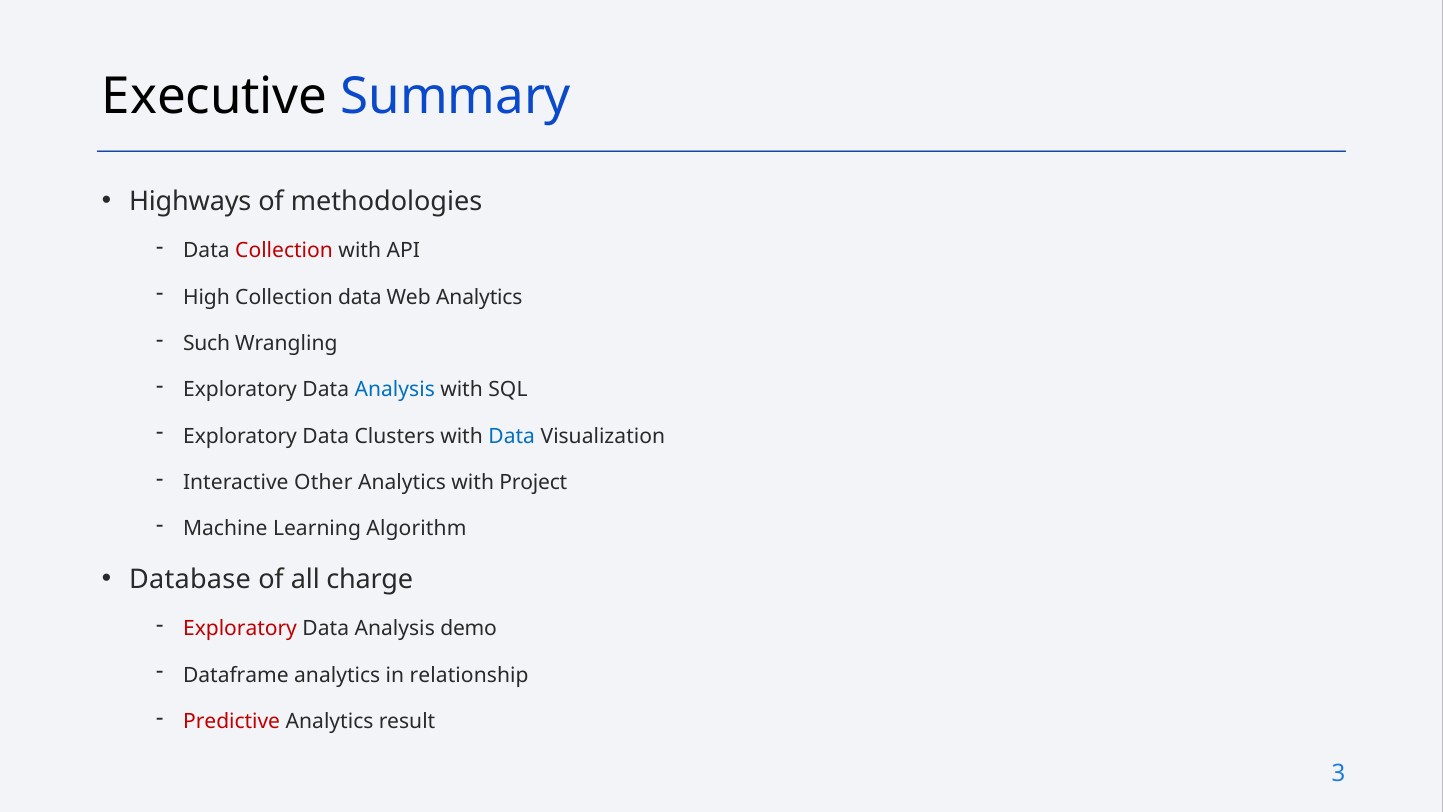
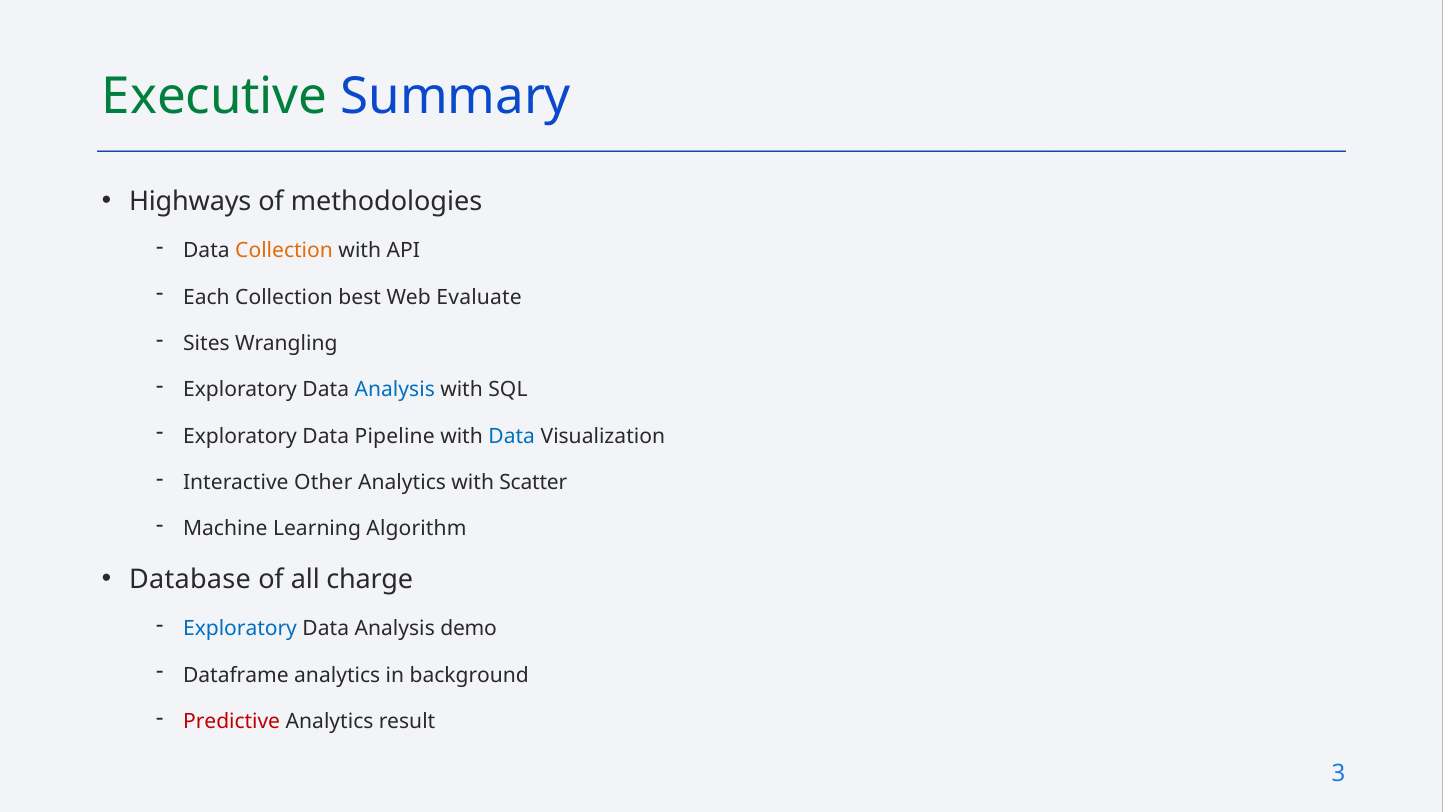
Executive colour: black -> green
Collection at (284, 251) colour: red -> orange
High: High -> Each
Collection data: data -> best
Web Analytics: Analytics -> Evaluate
Such: Such -> Sites
Clusters: Clusters -> Pipeline
Project: Project -> Scatter
Exploratory at (240, 629) colour: red -> blue
relationship: relationship -> background
